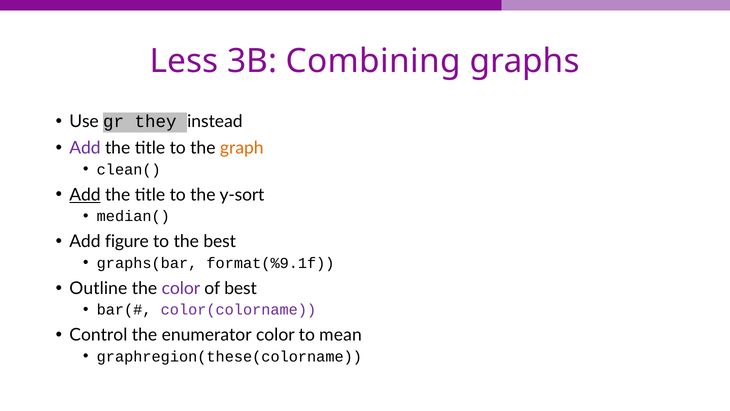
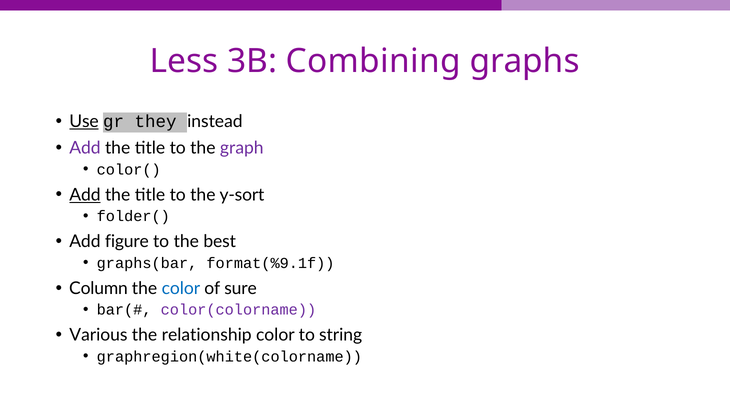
Use underline: none -> present
graph colour: orange -> purple
clean(: clean( -> color(
median(: median( -> folder(
Outline: Outline -> Column
color at (181, 288) colour: purple -> blue
of best: best -> sure
Control: Control -> Various
enumerator: enumerator -> relationship
mean: mean -> string
graphregion(these(colorname: graphregion(these(colorname -> graphregion(white(colorname
